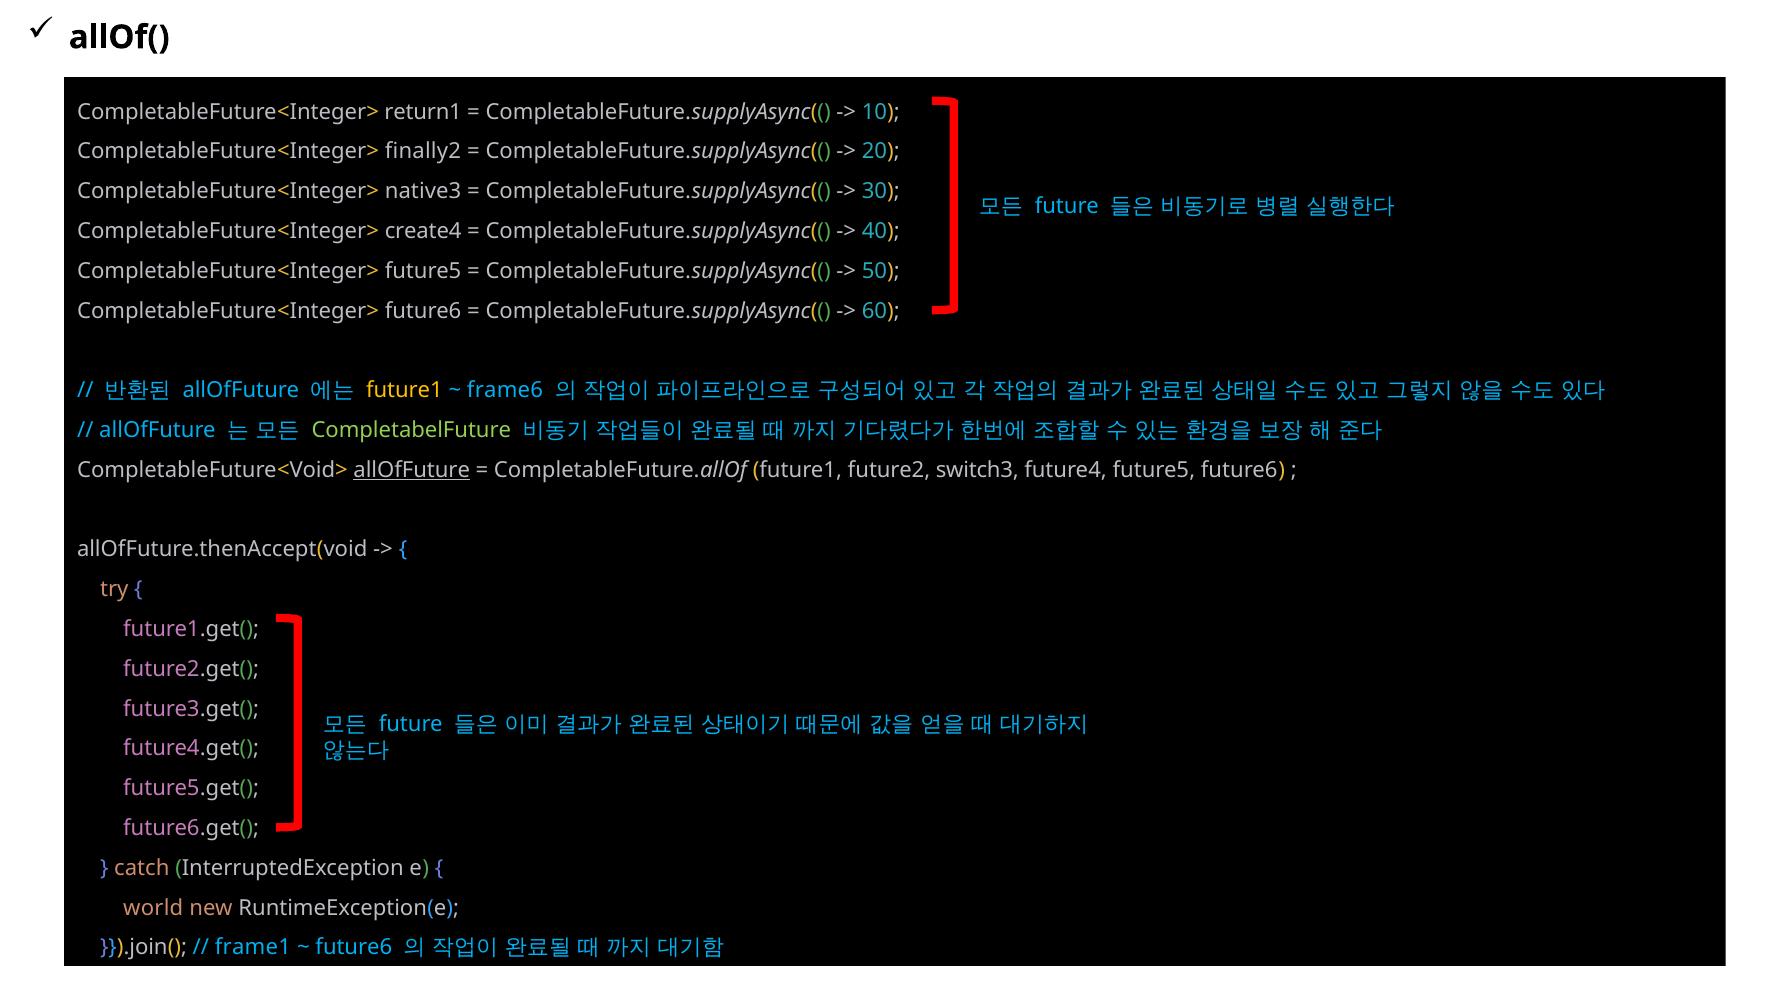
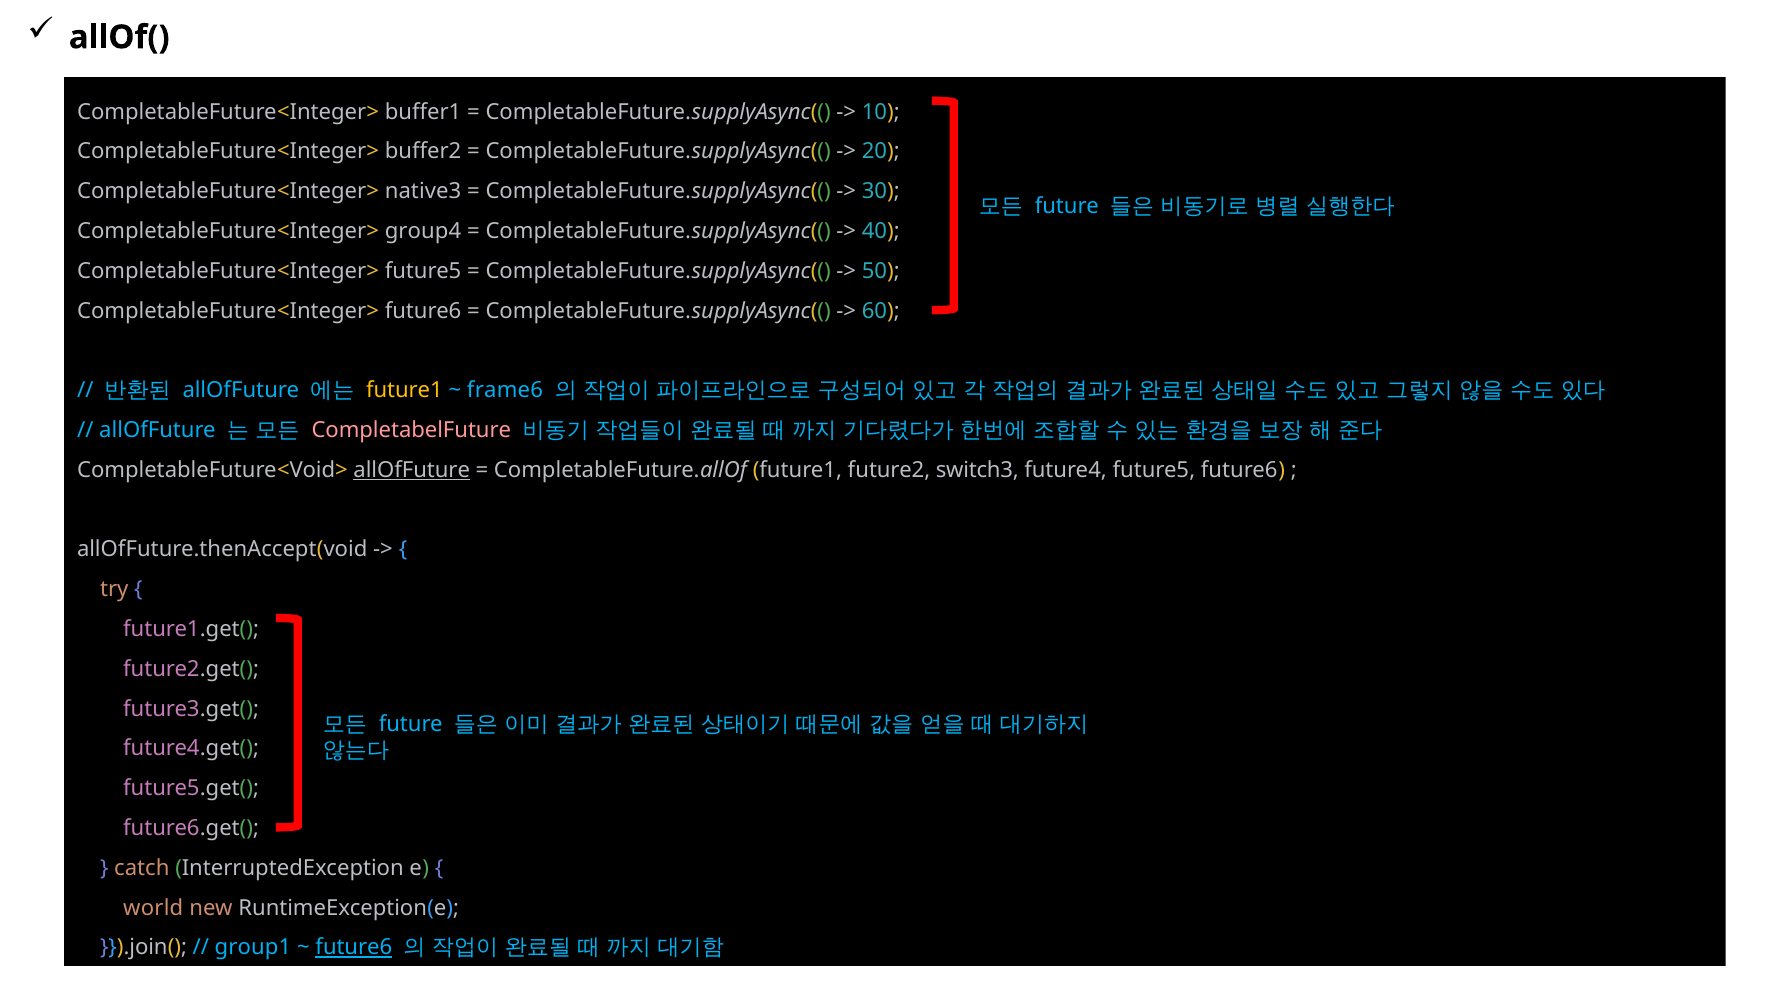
return1: return1 -> buffer1
finally2: finally2 -> buffer2
create4: create4 -> group4
CompletabelFuture colour: light green -> pink
frame1: frame1 -> group1
future6 at (354, 948) underline: none -> present
